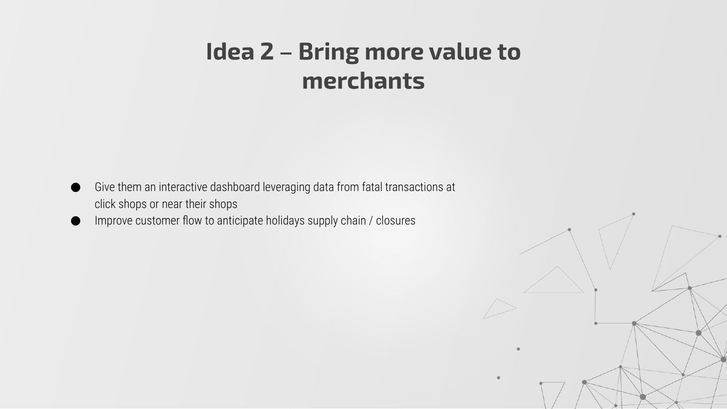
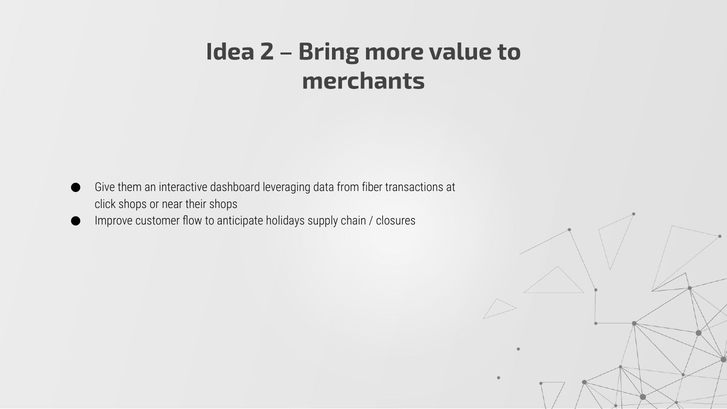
fatal: fatal -> fiber
